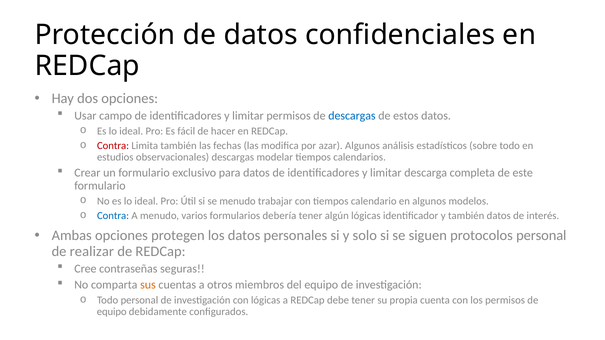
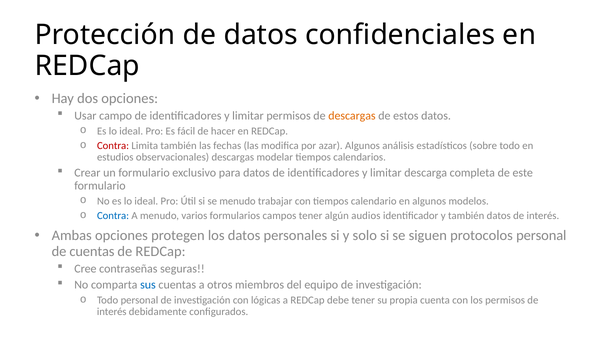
descargas at (352, 116) colour: blue -> orange
debería: debería -> campos
algún lógicas: lógicas -> audios
de realizar: realizar -> cuentas
sus colour: orange -> blue
equipo at (112, 312): equipo -> interés
